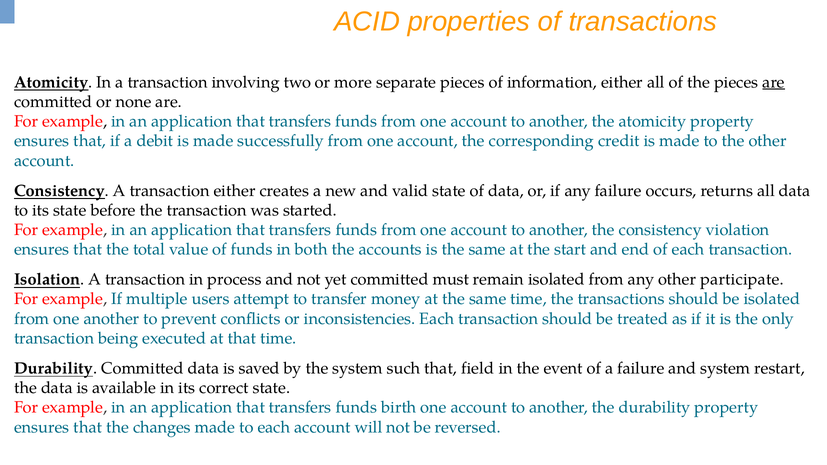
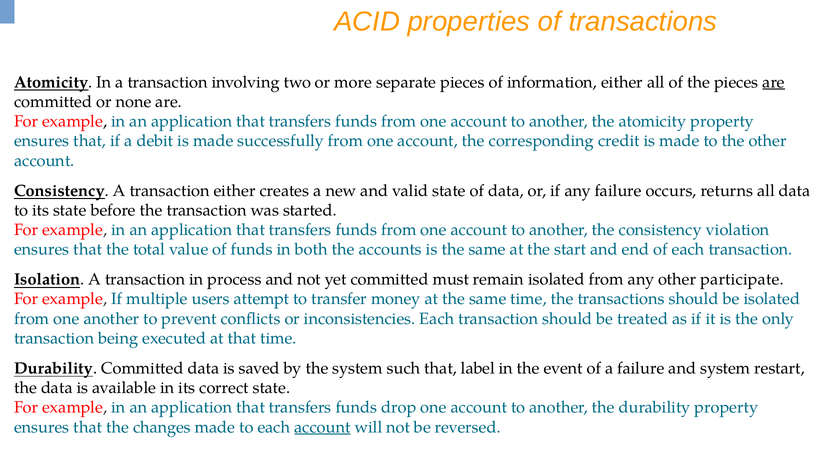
field: field -> label
birth: birth -> drop
account at (322, 427) underline: none -> present
